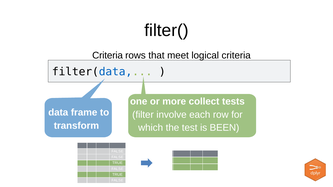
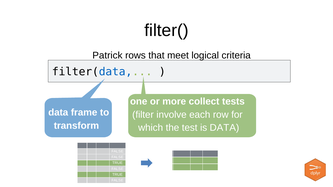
Criteria at (108, 56): Criteria -> Patrick
is BEEN: BEEN -> DATA
